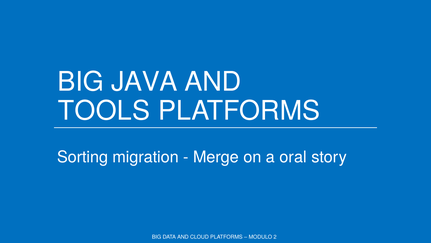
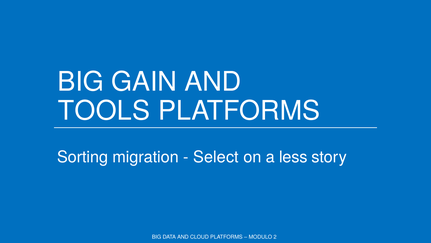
JAVA: JAVA -> GAIN
Merge: Merge -> Select
oral: oral -> less
